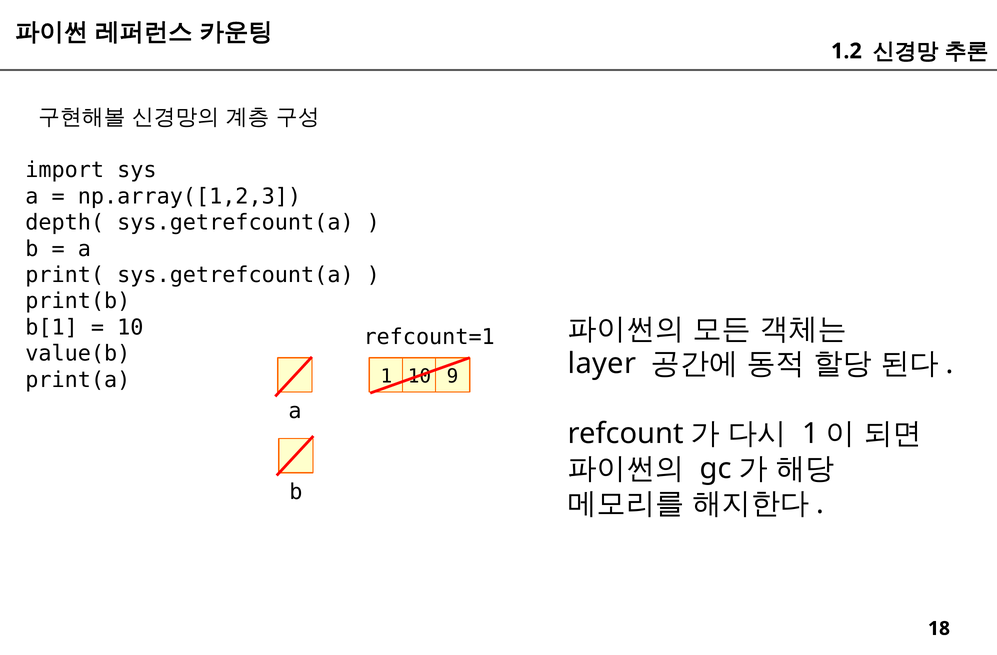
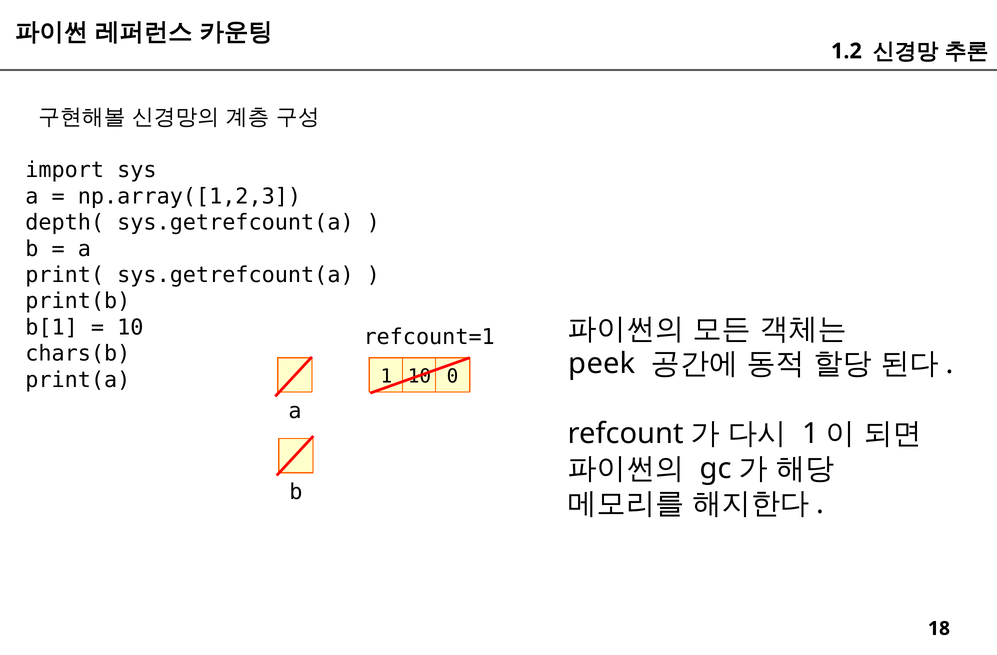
value(b: value(b -> chars(b
layer: layer -> peek
9: 9 -> 0
